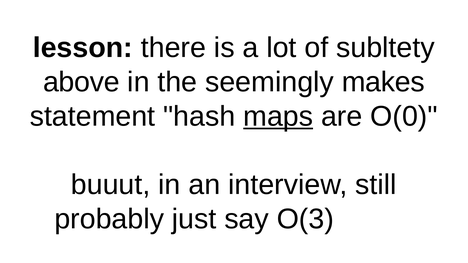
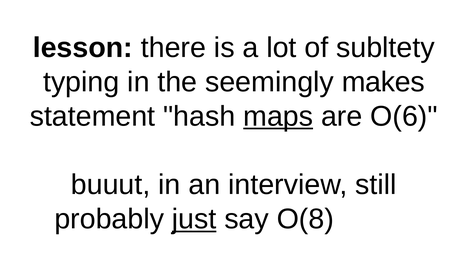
above: above -> typing
O(0: O(0 -> O(6
just underline: none -> present
O(3: O(3 -> O(8
